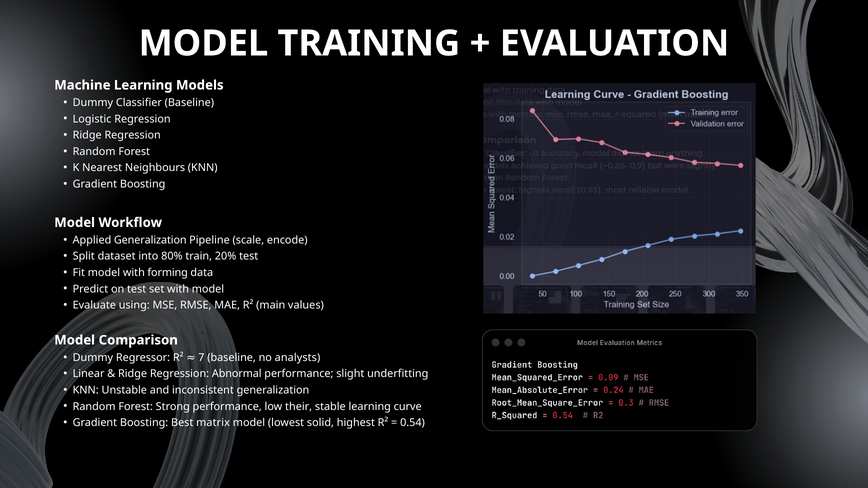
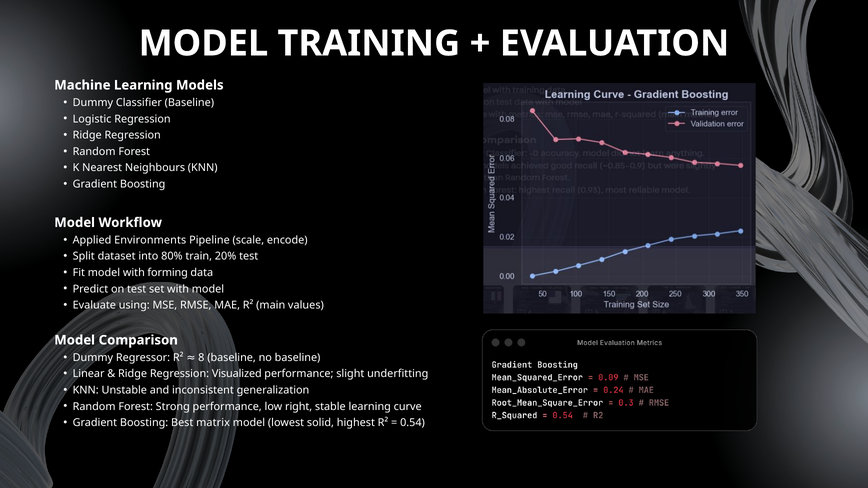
Applied Generalization: Generalization -> Environments
7: 7 -> 8
no analysts: analysts -> baseline
Abnormal: Abnormal -> Visualized
their: their -> right
